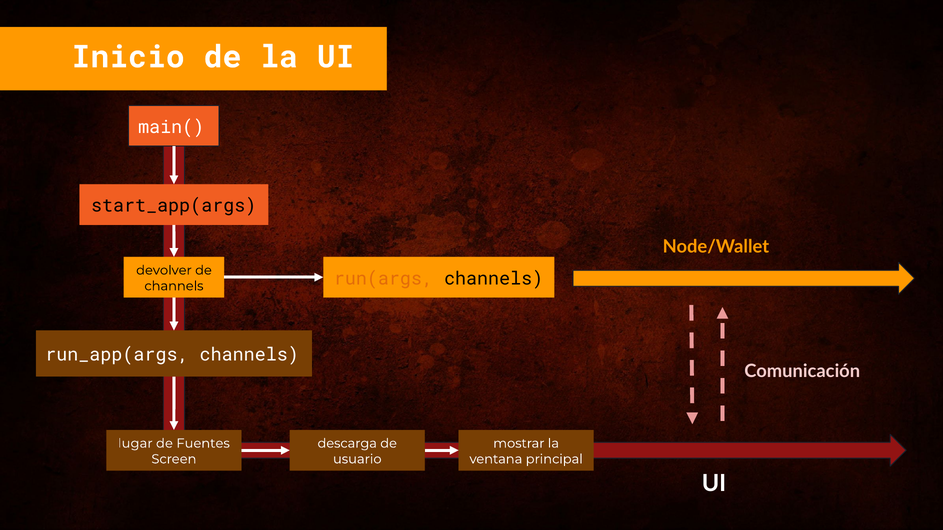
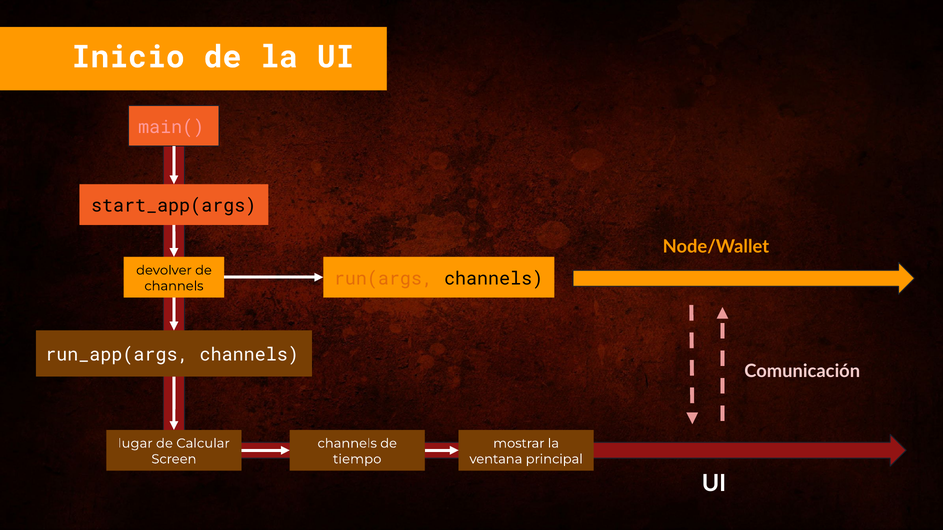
main( colour: white -> pink
Fuentes: Fuentes -> Calcular
descarga at (347, 444): descarga -> channels
usuario: usuario -> tiempo
